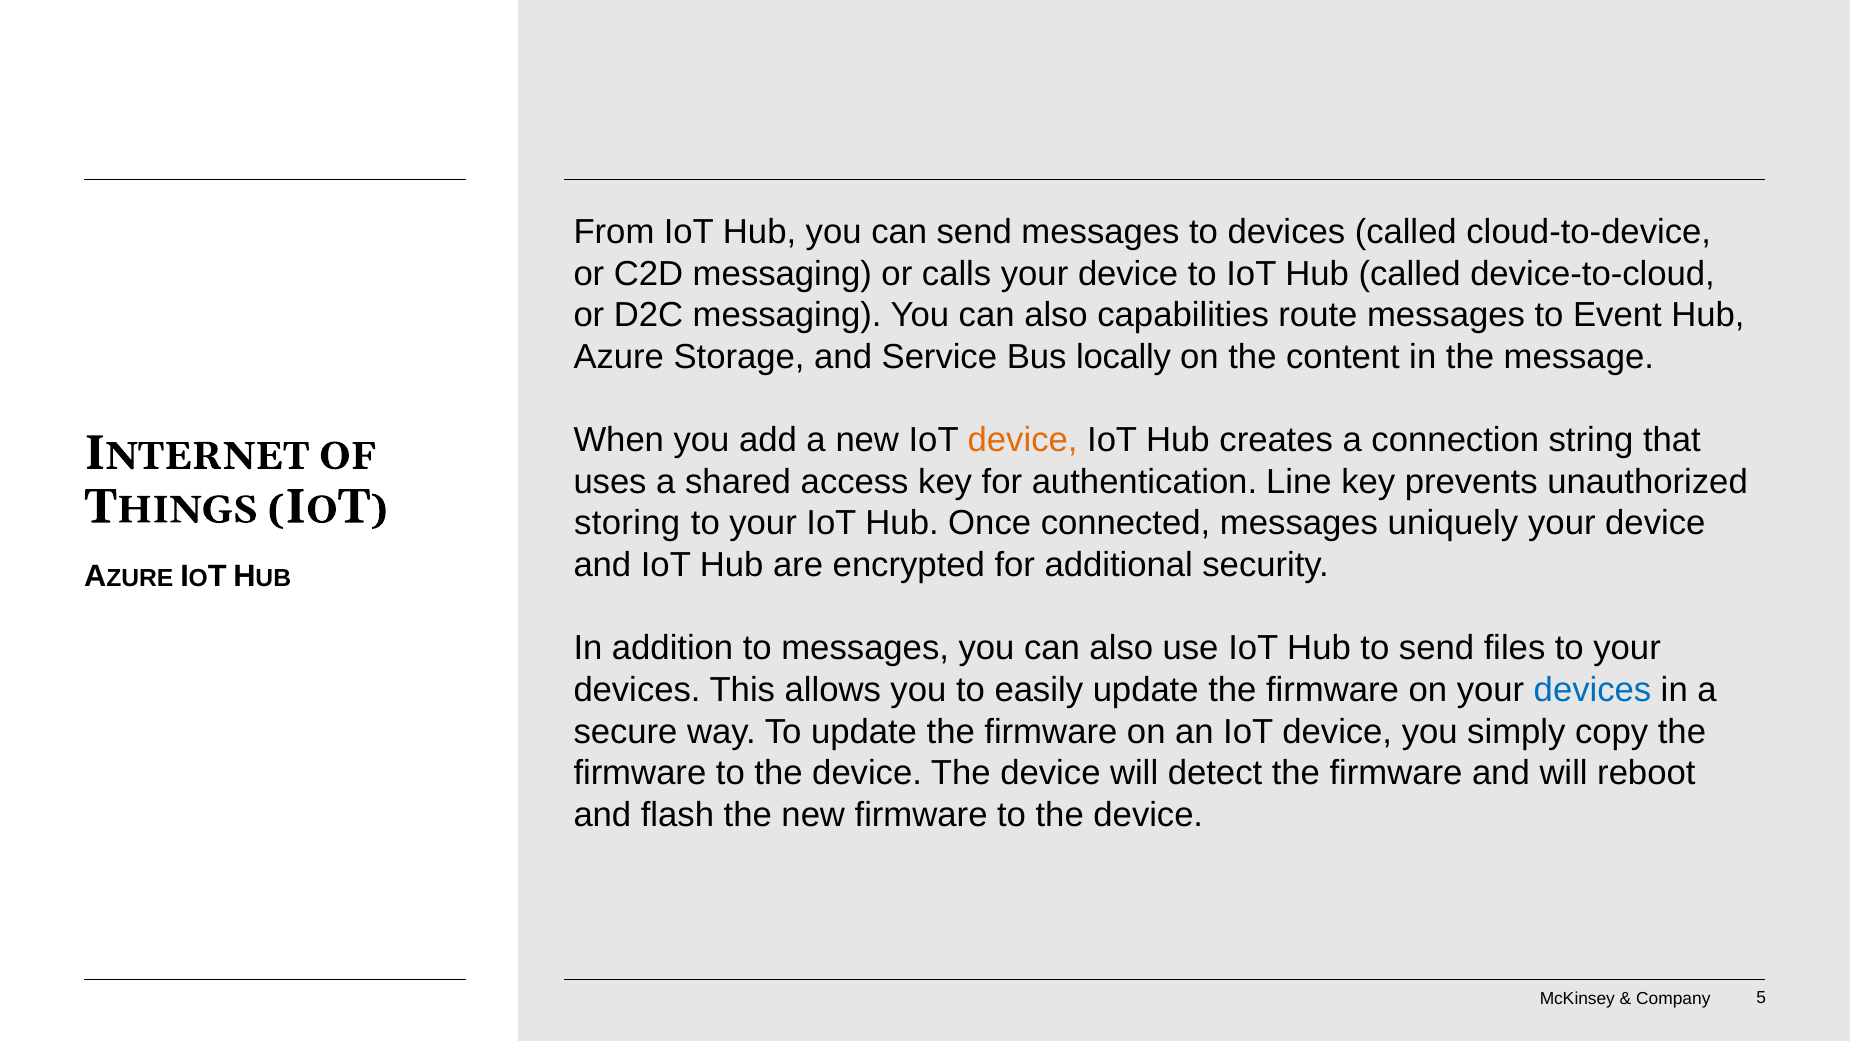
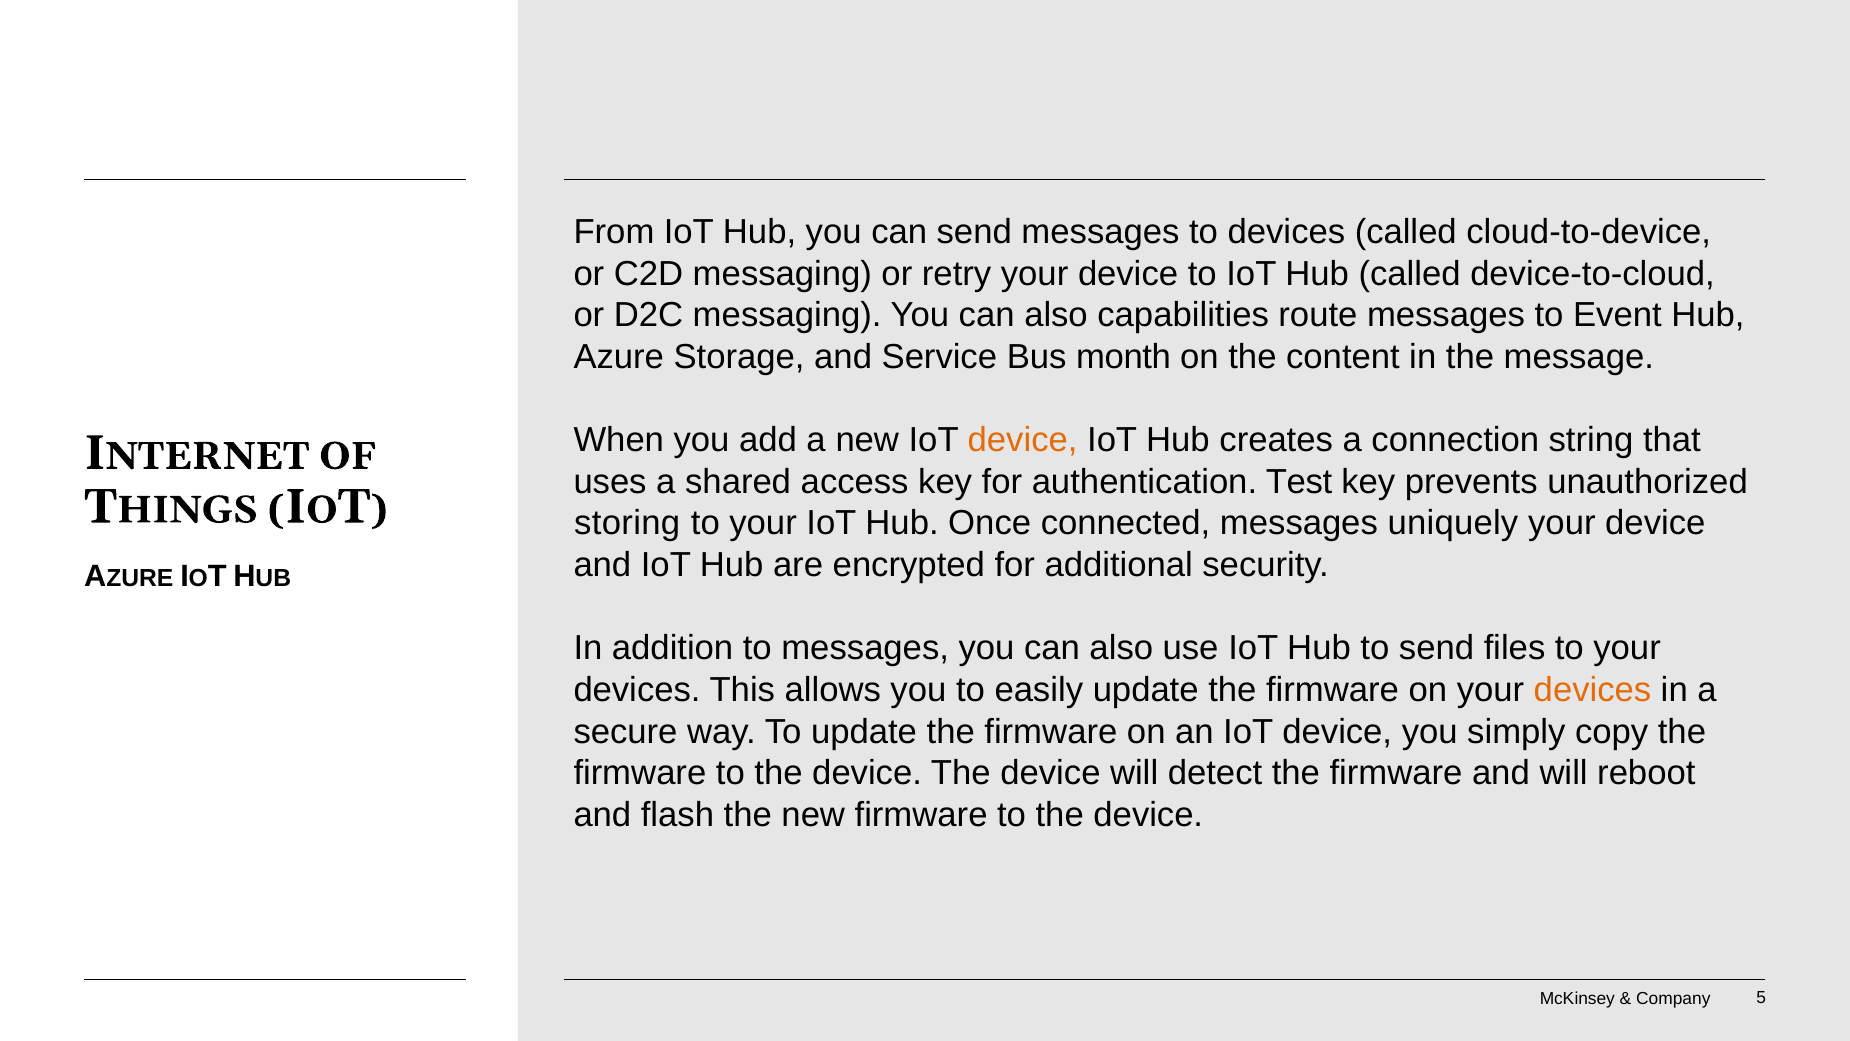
calls: calls -> retry
locally: locally -> month
Line: Line -> Test
devices at (1593, 690) colour: blue -> orange
